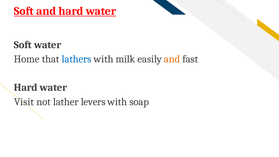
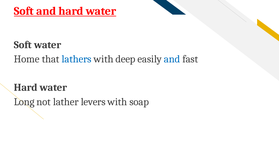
milk: milk -> deep
and at (172, 59) colour: orange -> blue
Visit: Visit -> Long
